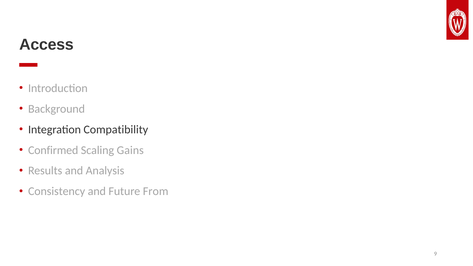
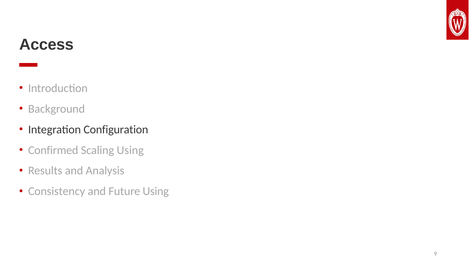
Compatibility: Compatibility -> Configuration
Scaling Gains: Gains -> Using
Future From: From -> Using
